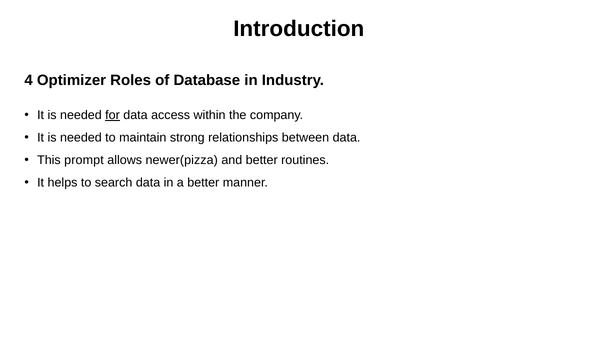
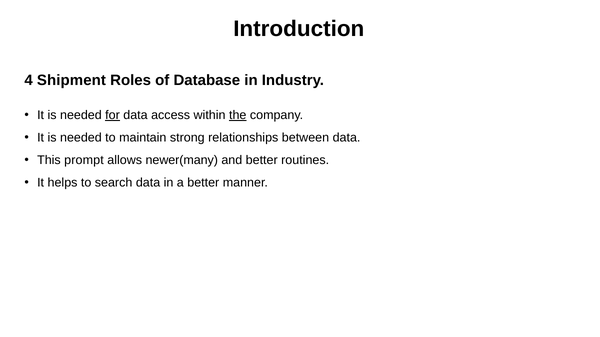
Optimizer: Optimizer -> Shipment
the underline: none -> present
newer(pizza: newer(pizza -> newer(many
